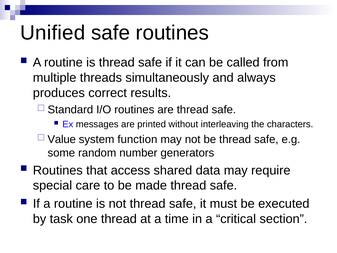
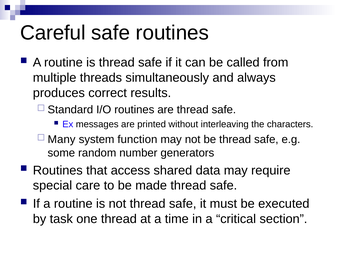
Unified: Unified -> Careful
Value: Value -> Many
